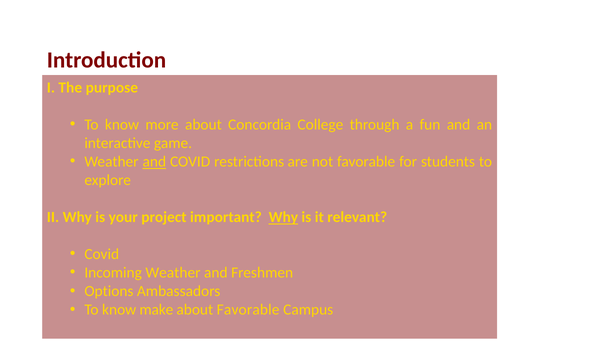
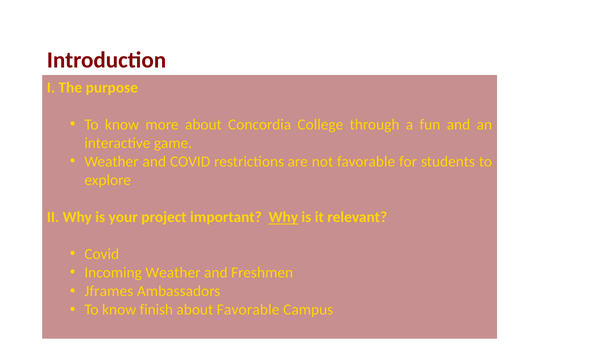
and at (154, 161) underline: present -> none
Options: Options -> Jframes
make: make -> finish
